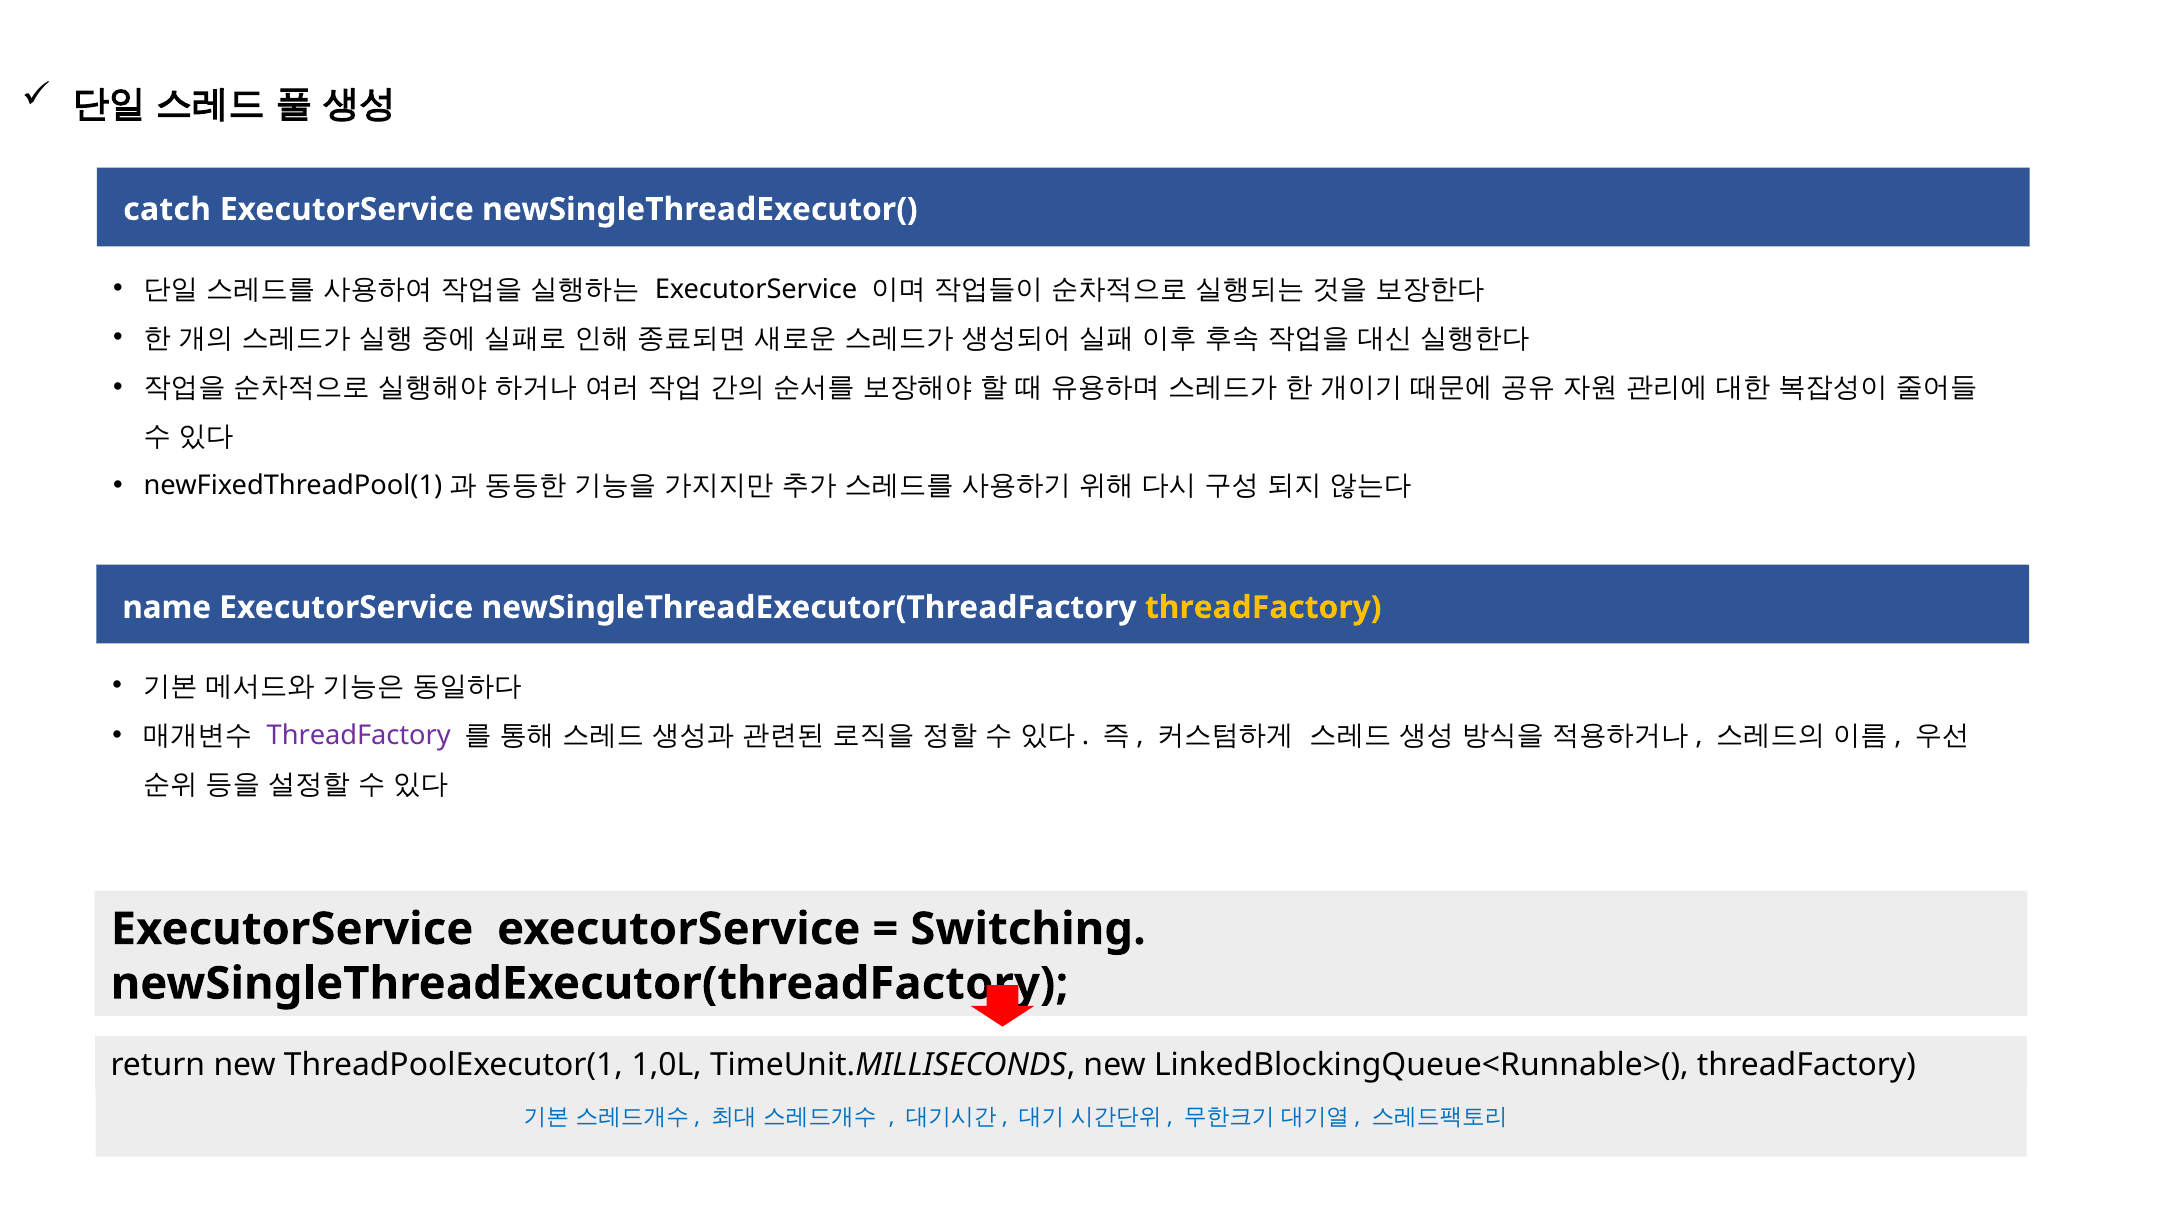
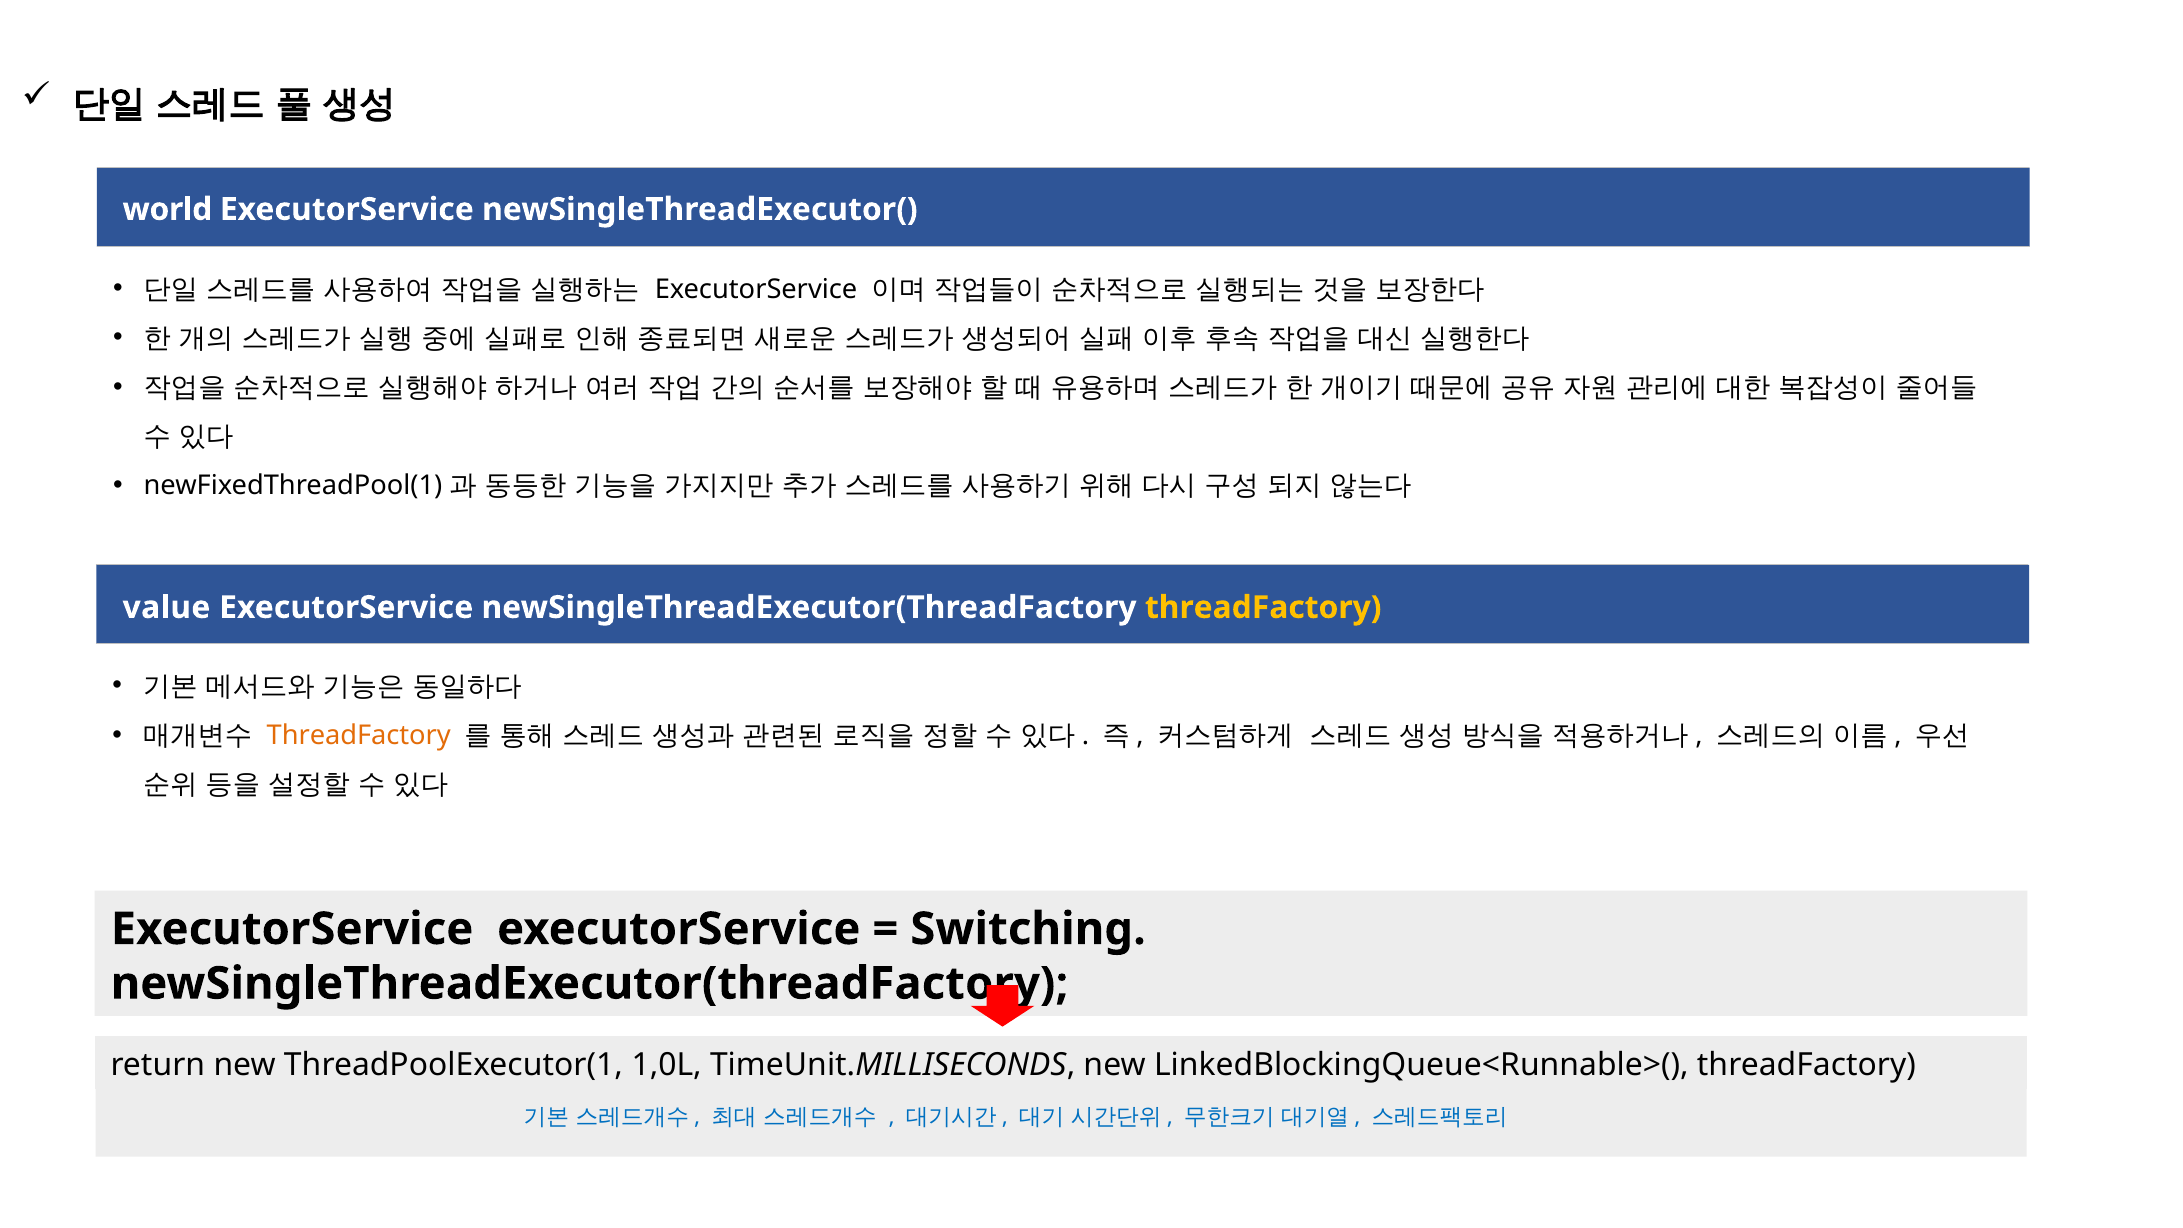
catch: catch -> world
name: name -> value
ThreadFactory at (359, 736) colour: purple -> orange
